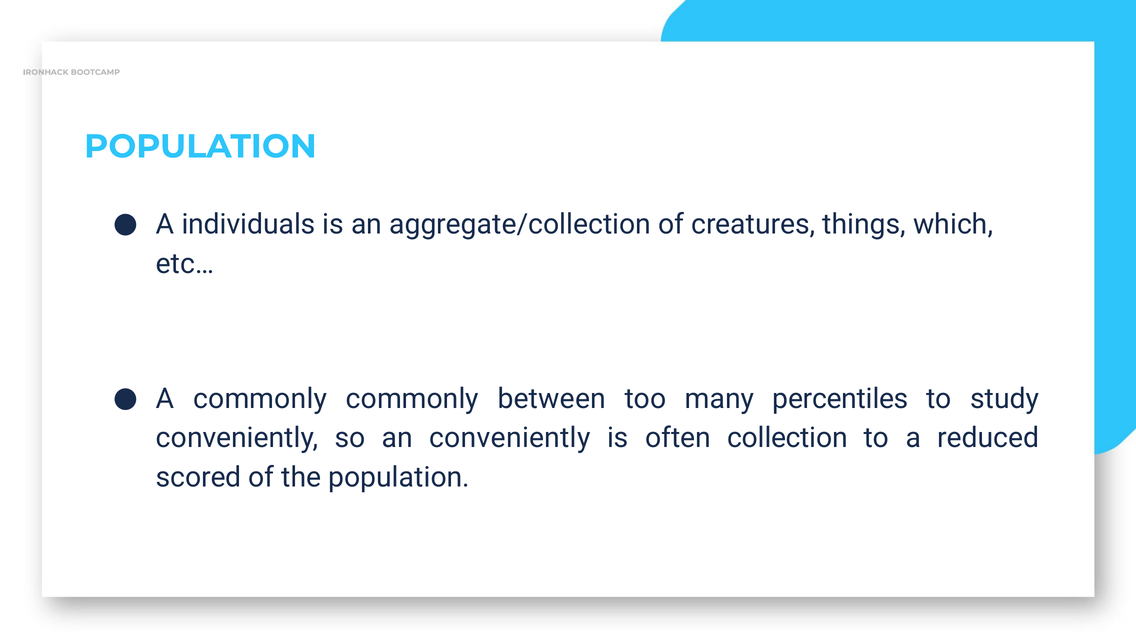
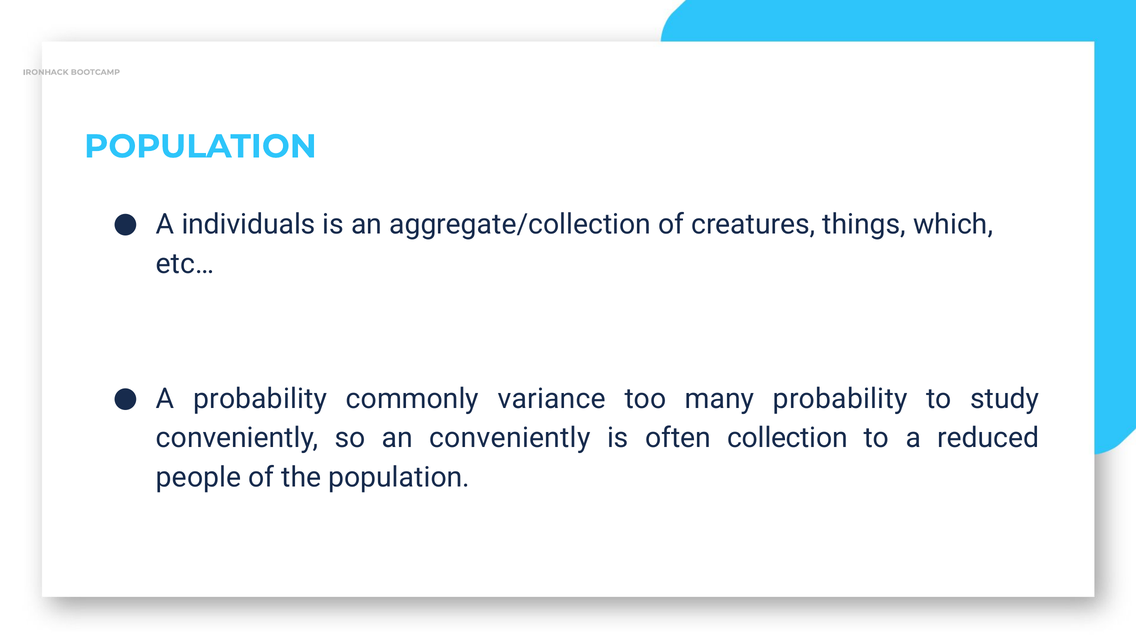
A commonly: commonly -> probability
between: between -> variance
many percentiles: percentiles -> probability
scored: scored -> people
